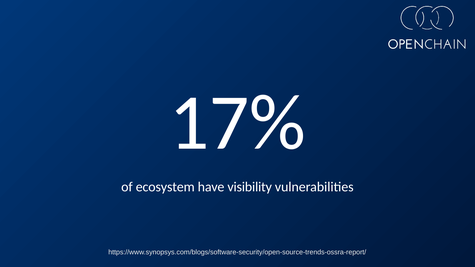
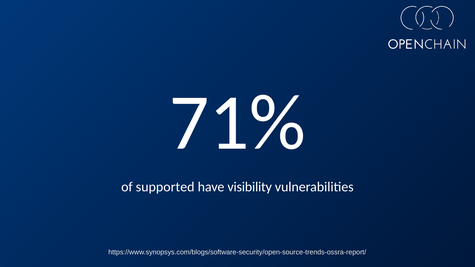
17%: 17% -> 71%
ecosystem: ecosystem -> supported
